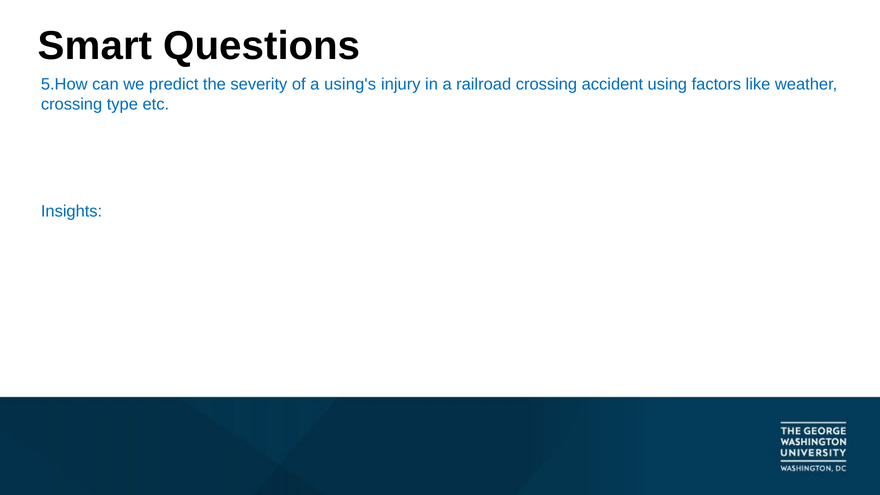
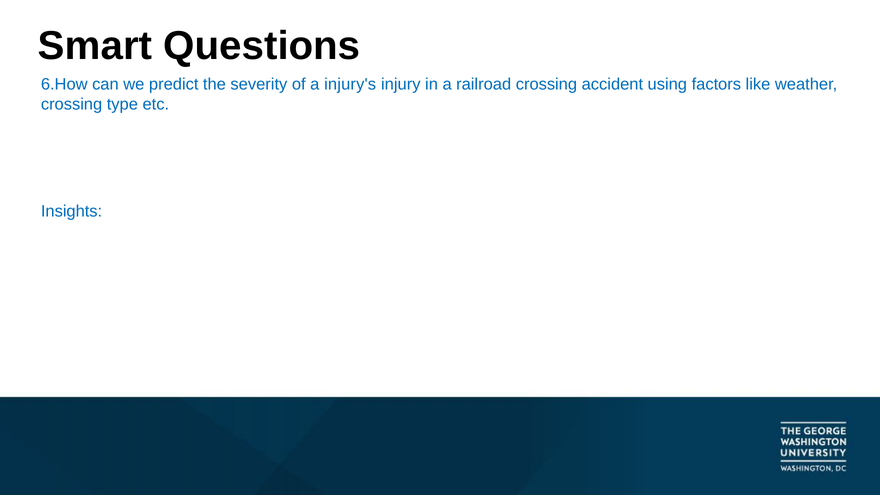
5.How: 5.How -> 6.How
using's: using's -> injury's
